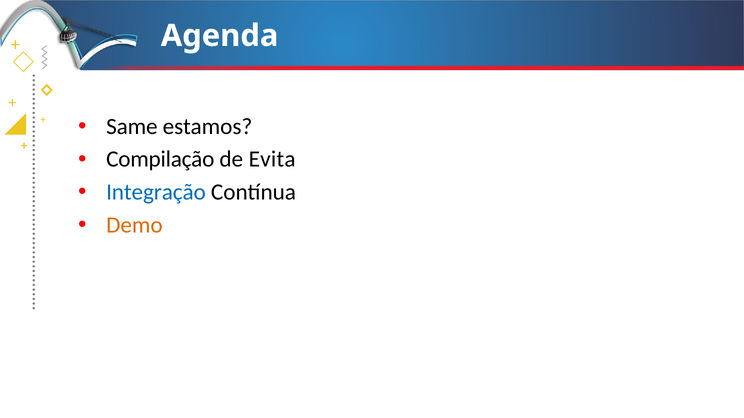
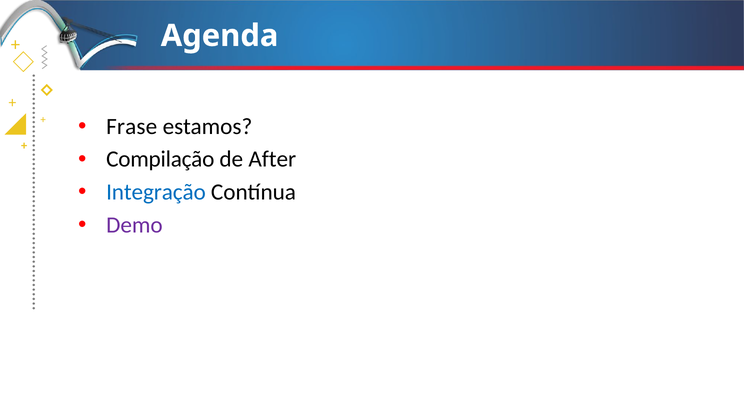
Same: Same -> Frase
Evita: Evita -> After
Demo colour: orange -> purple
